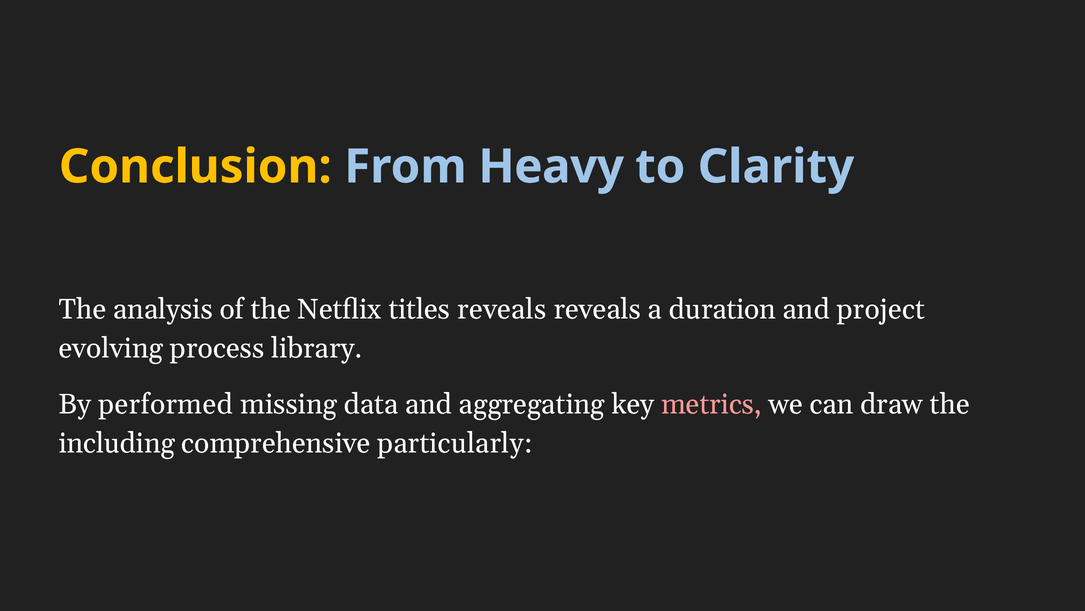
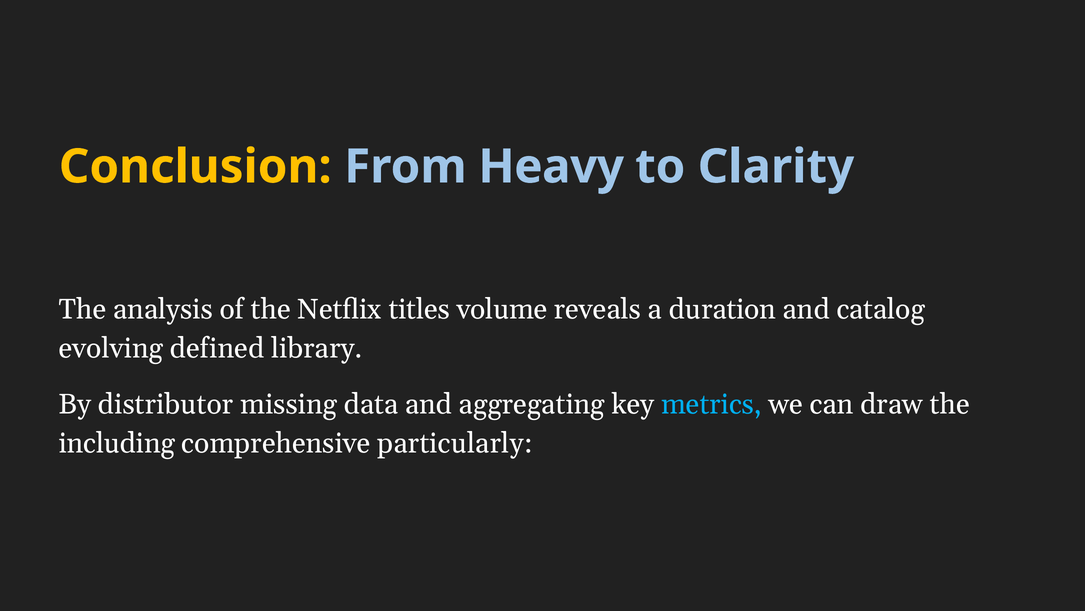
titles reveals: reveals -> volume
project: project -> catalog
process: process -> defined
performed: performed -> distributor
metrics colour: pink -> light blue
